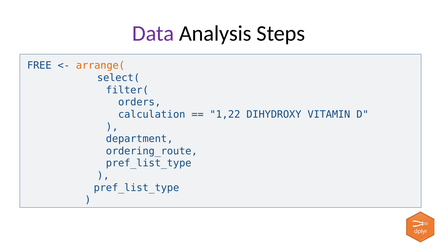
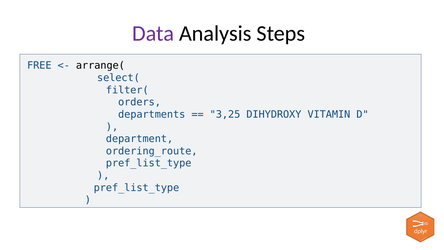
arrange( colour: orange -> black
calculation: calculation -> departments
1,22: 1,22 -> 3,25
